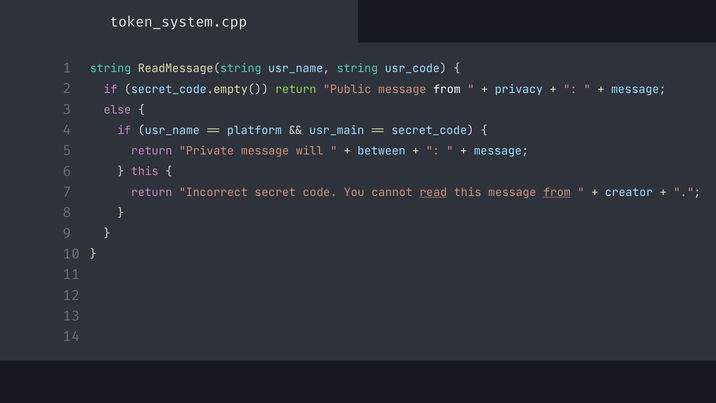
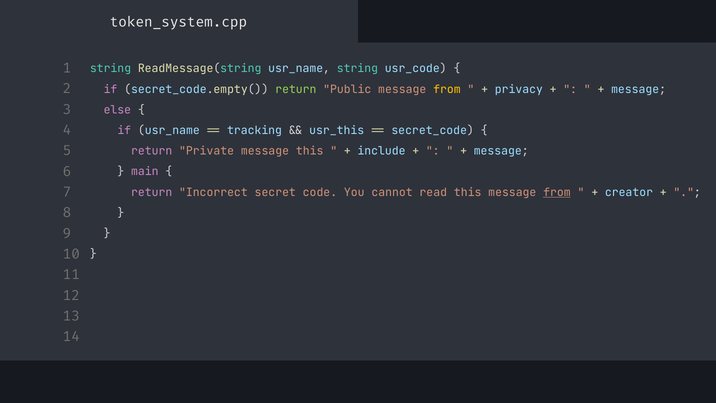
from at (447, 89) colour: white -> yellow
platform: platform -> tracking
usr_main: usr_main -> usr_this
message will: will -> this
between: between -> include
this at (145, 172): this -> main
read underline: present -> none
